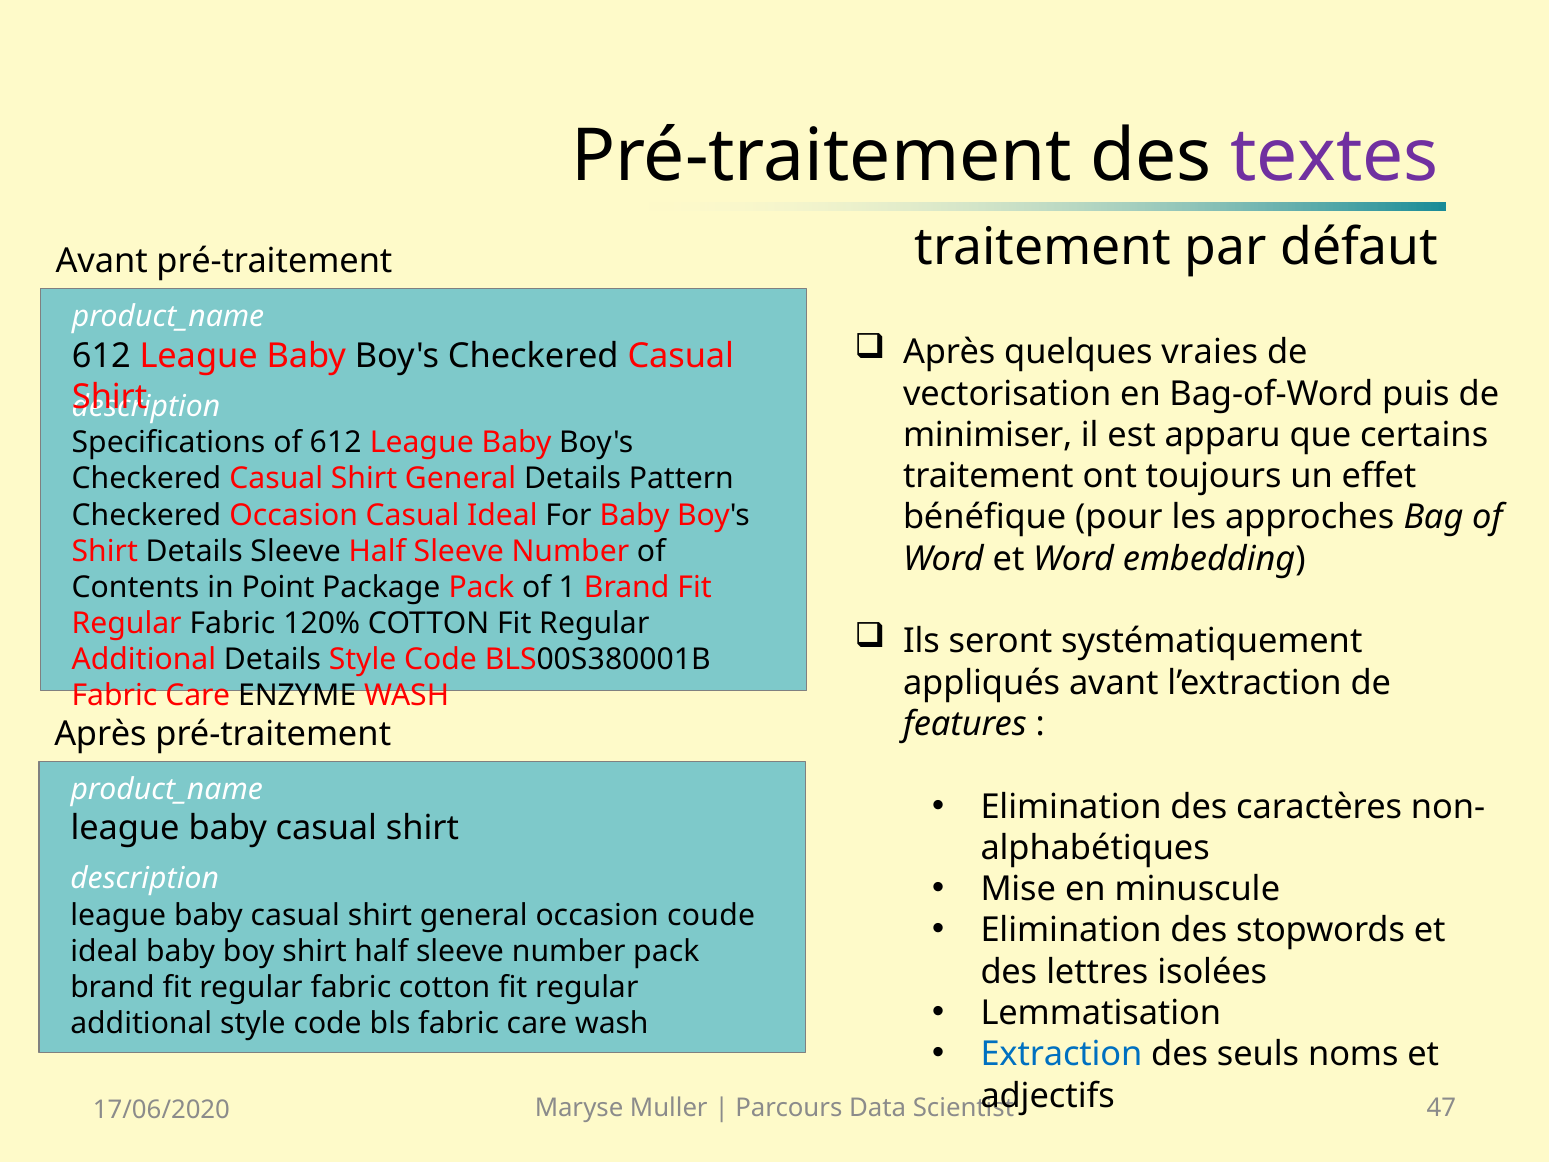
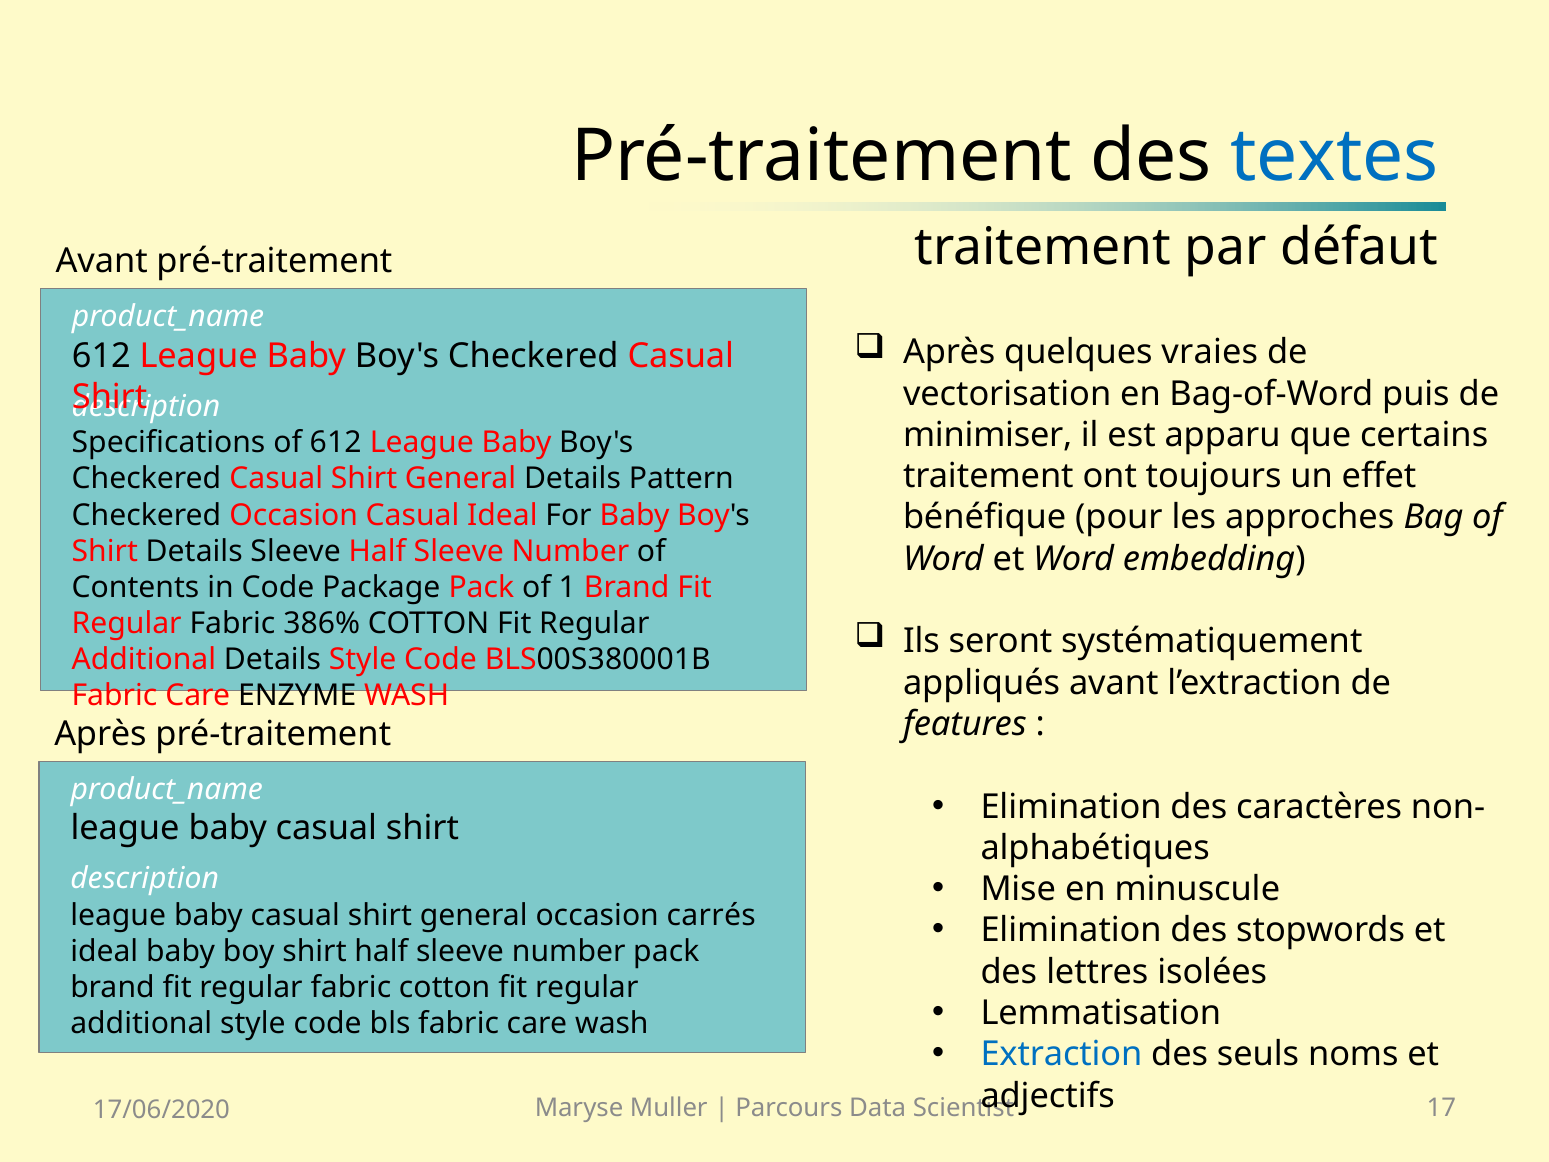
textes colour: purple -> blue
in Point: Point -> Code
120%: 120% -> 386%
coude: coude -> carrés
47: 47 -> 17
